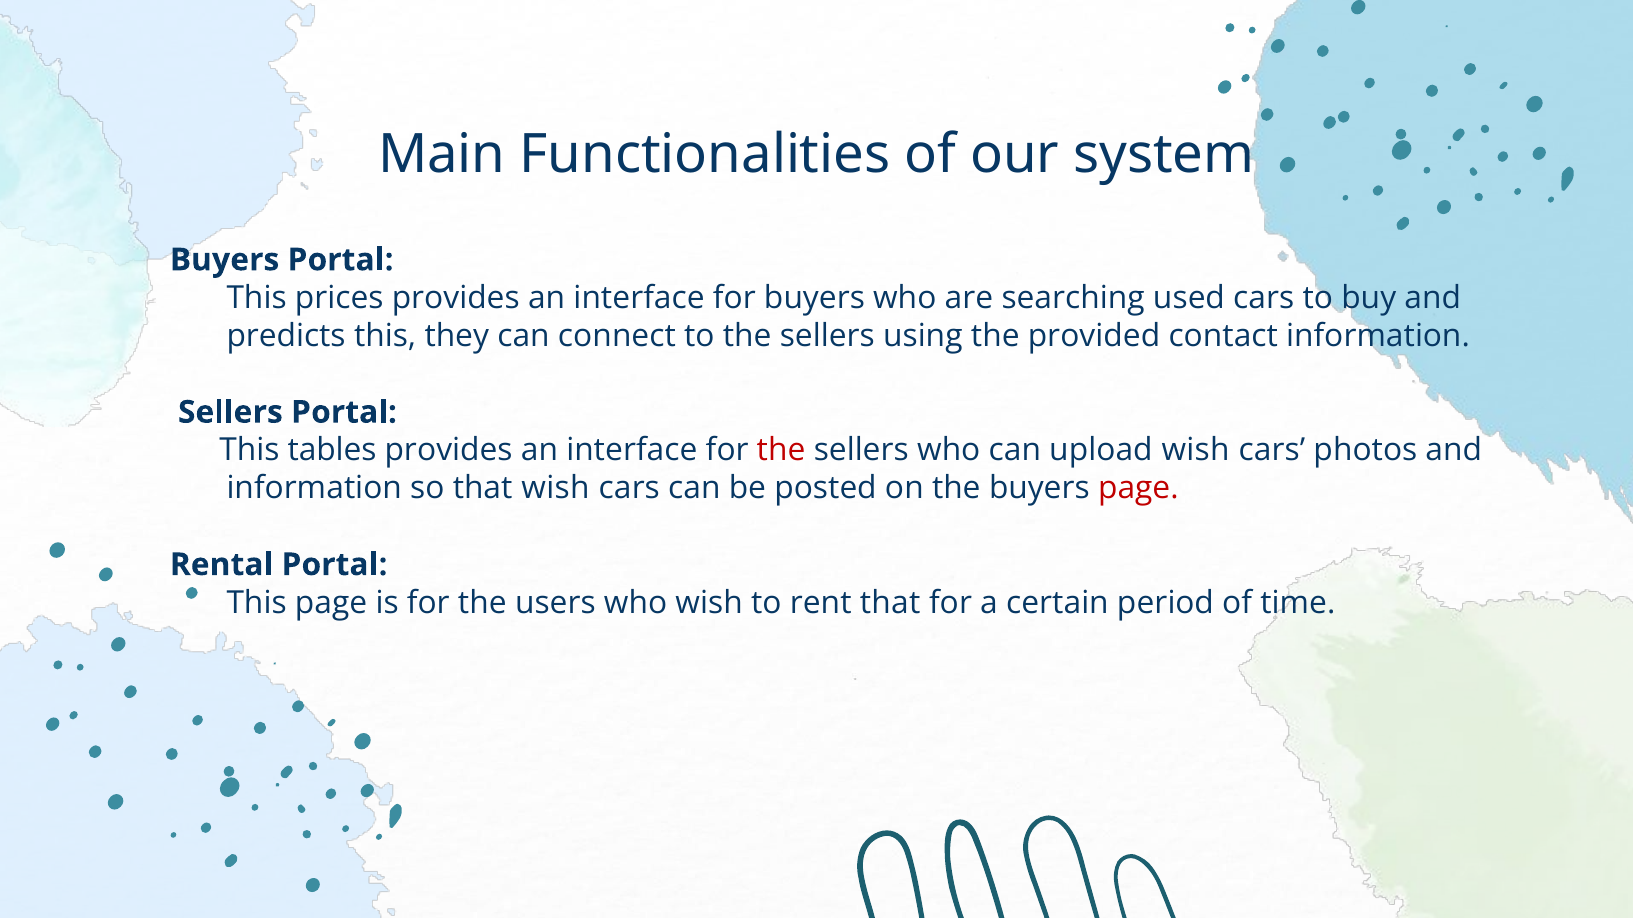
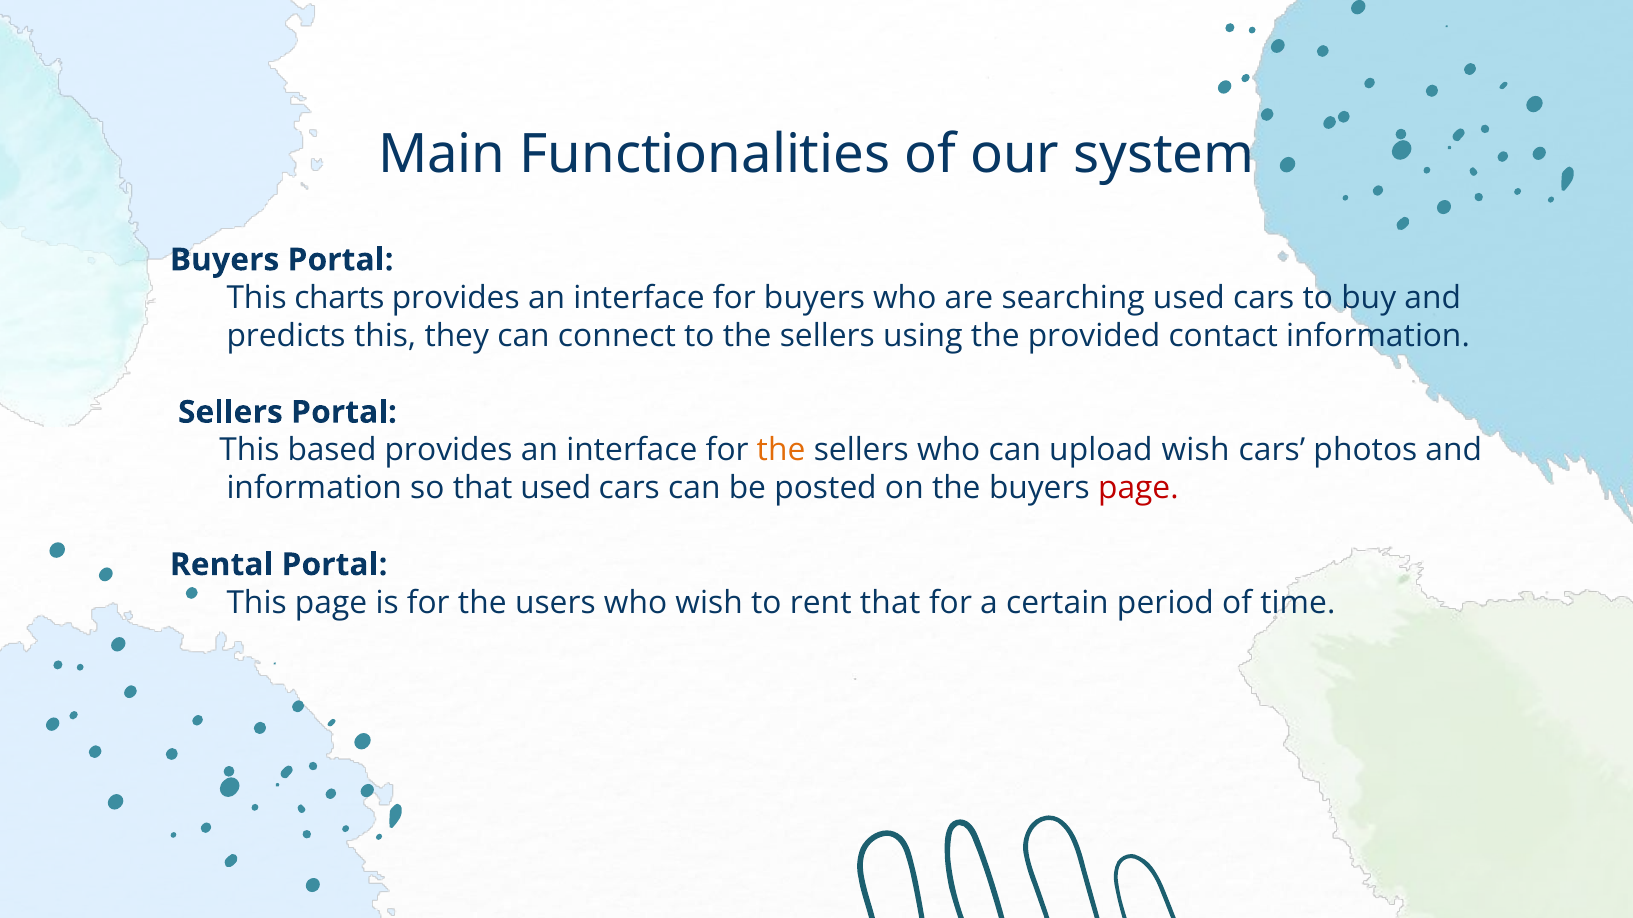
prices: prices -> charts
tables: tables -> based
the at (781, 451) colour: red -> orange
that wish: wish -> used
